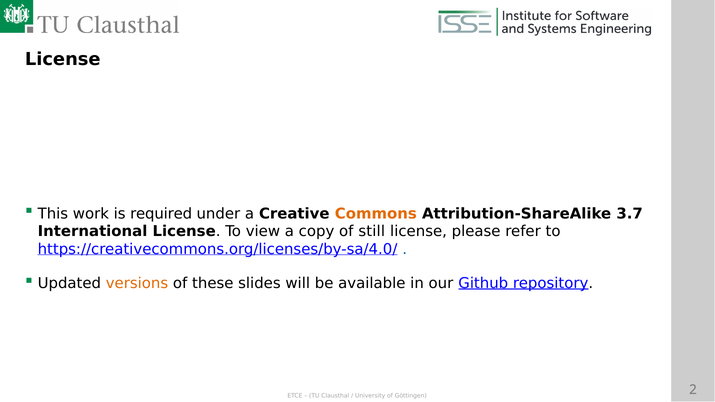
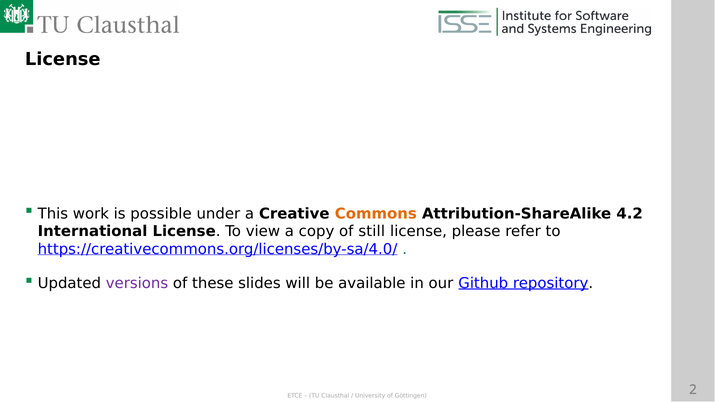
required: required -> possible
3.7: 3.7 -> 4.2
versions colour: orange -> purple
